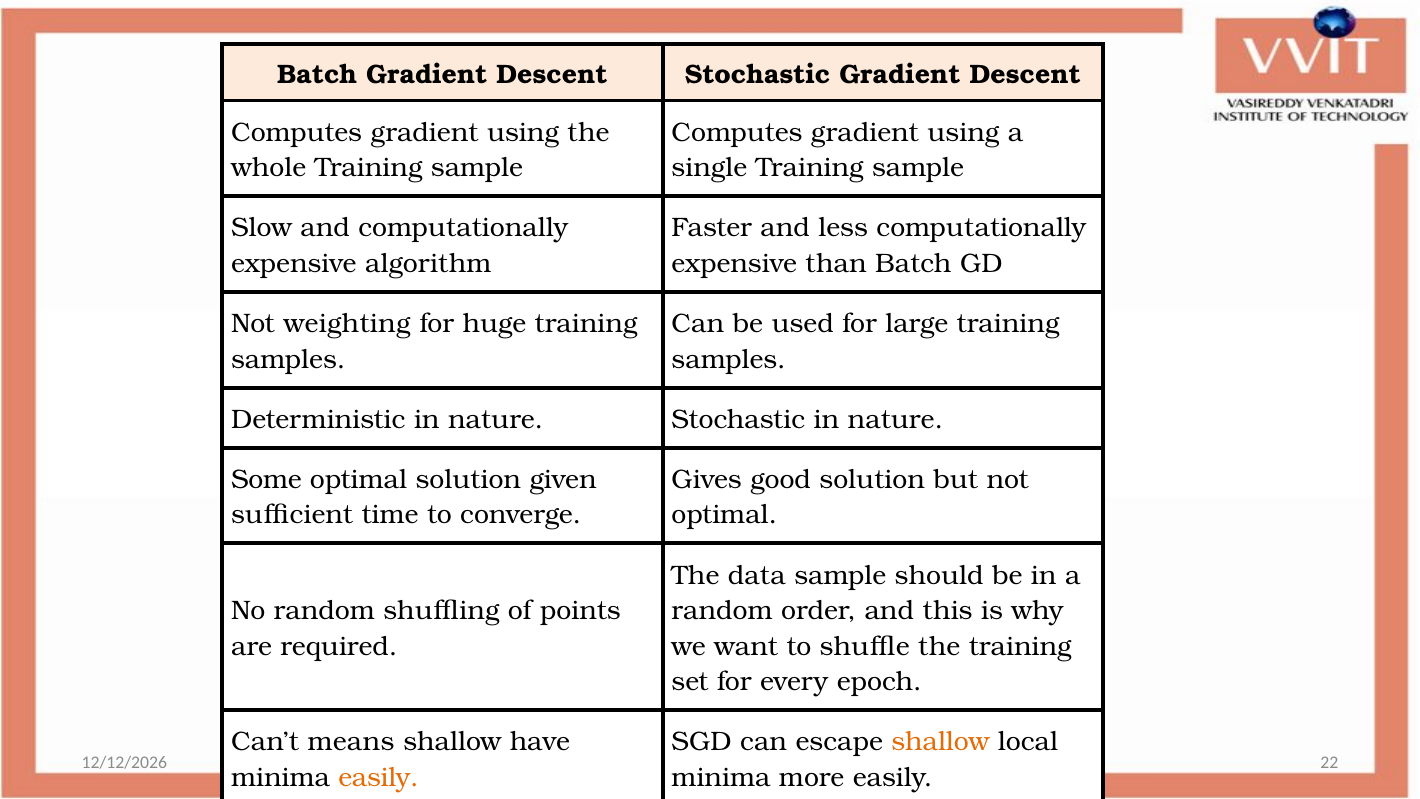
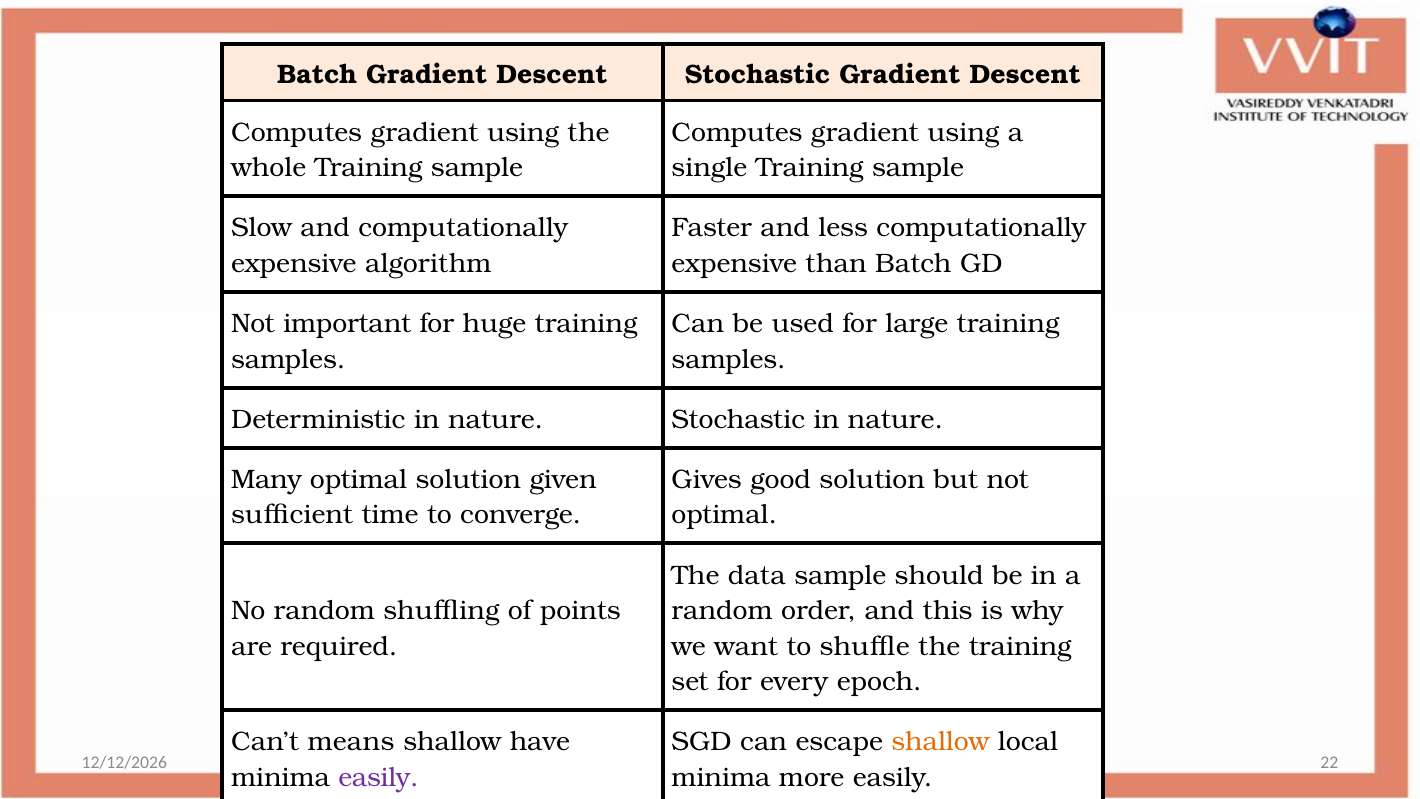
weighting: weighting -> important
Some: Some -> Many
easily at (379, 777) colour: orange -> purple
